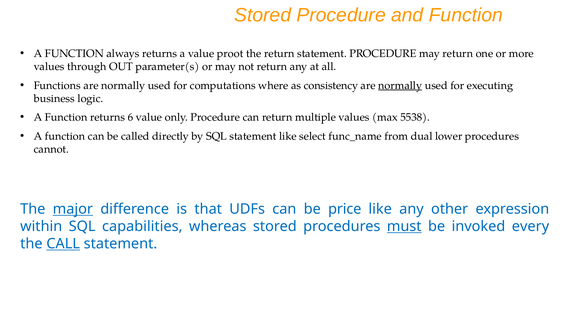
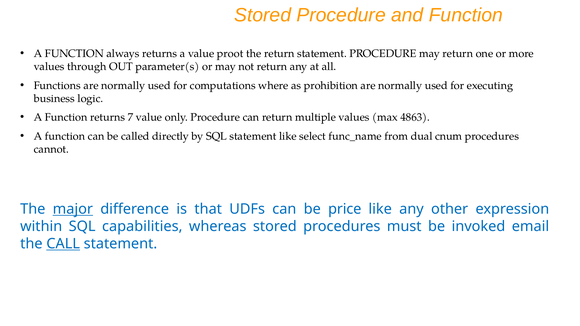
consistency: consistency -> prohibition
normally at (400, 85) underline: present -> none
6: 6 -> 7
5538: 5538 -> 4863
lower: lower -> cnum
must underline: present -> none
every: every -> email
